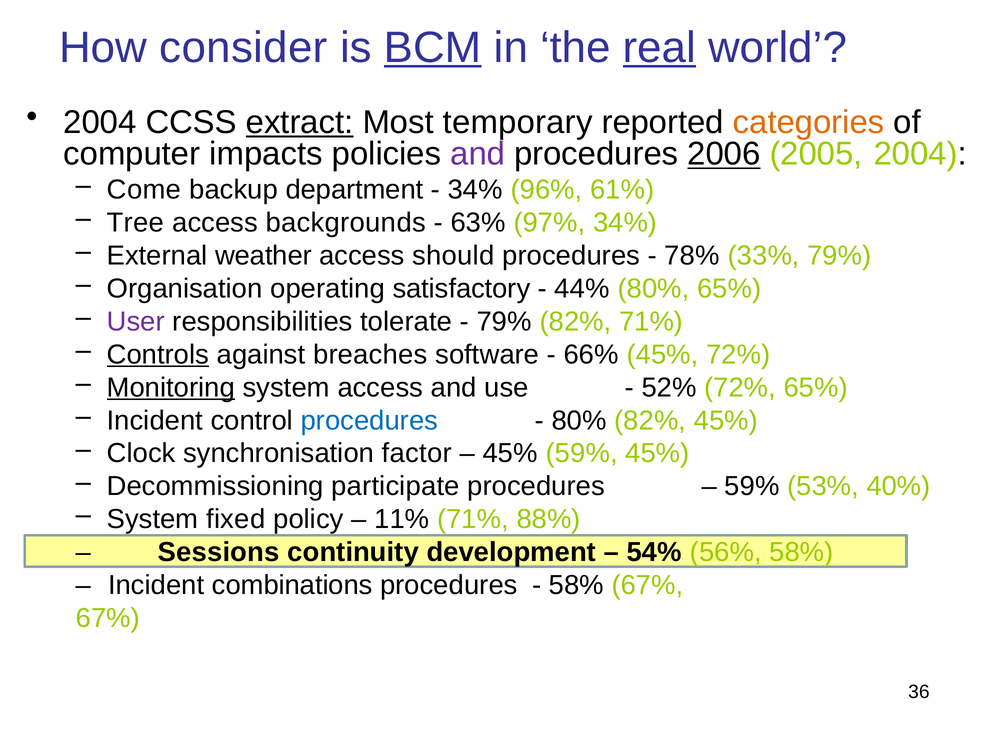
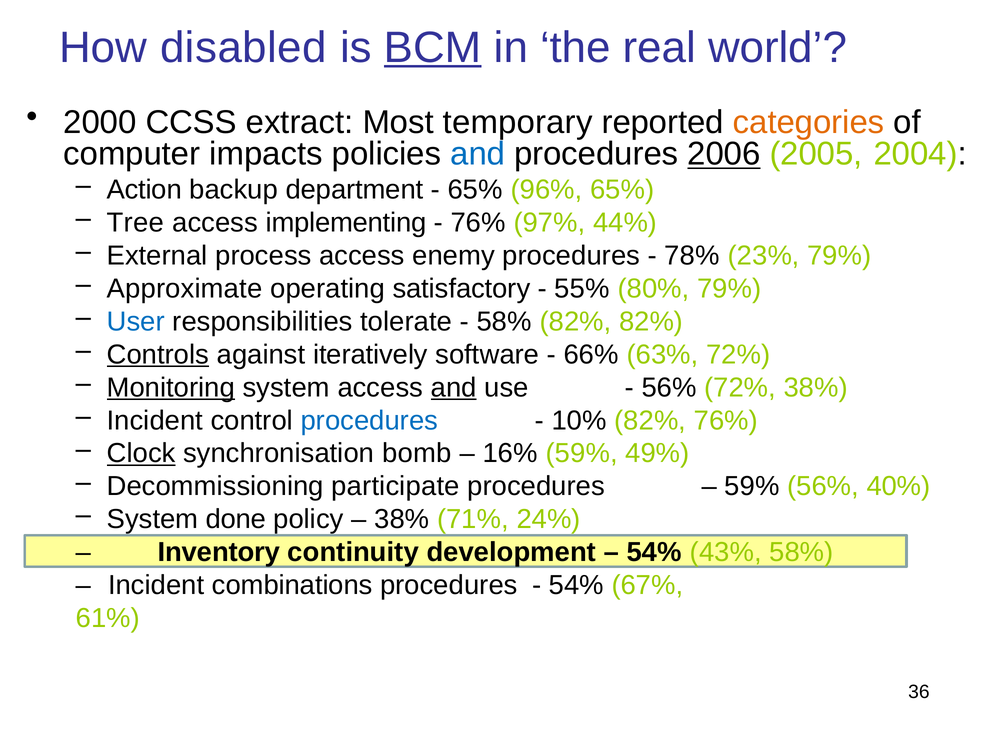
consider: consider -> disabled
real underline: present -> none
2004 at (100, 123): 2004 -> 2000
extract underline: present -> none
and at (478, 154) colour: purple -> blue
Come: Come -> Action
34% at (475, 190): 34% -> 65%
96% 61%: 61% -> 65%
backgrounds: backgrounds -> implementing
63% at (478, 223): 63% -> 76%
97% 34%: 34% -> 44%
weather: weather -> process
should: should -> enemy
33%: 33% -> 23%
Organisation: Organisation -> Approximate
44%: 44% -> 55%
80% 65%: 65% -> 79%
User colour: purple -> blue
79% at (504, 322): 79% -> 58%
82% 71%: 71% -> 82%
breaches: breaches -> iteratively
66% 45%: 45% -> 63%
and at (454, 388) underline: none -> present
52% at (669, 388): 52% -> 56%
72% 65%: 65% -> 38%
80% at (579, 421): 80% -> 10%
82% 45%: 45% -> 76%
Clock underline: none -> present
factor: factor -> bomb
45% at (510, 454): 45% -> 16%
59% 45%: 45% -> 49%
59% 53%: 53% -> 56%
fixed: fixed -> done
11% at (402, 520): 11% -> 38%
88%: 88% -> 24%
Sessions: Sessions -> Inventory
56%: 56% -> 43%
58% at (576, 586): 58% -> 54%
67% at (108, 619): 67% -> 61%
